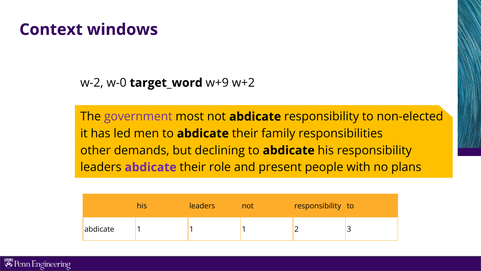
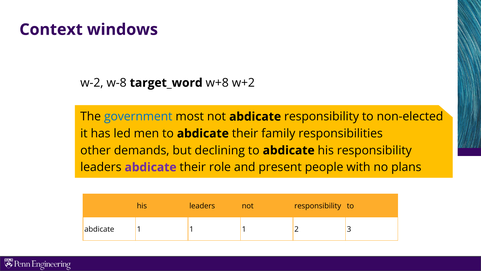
w-0: w-0 -> w-8
w+9: w+9 -> w+8
government colour: purple -> blue
